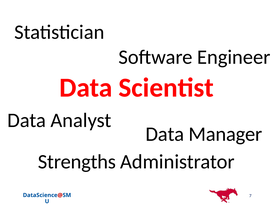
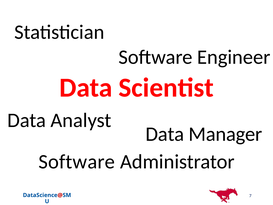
Strengths at (77, 162): Strengths -> Software
